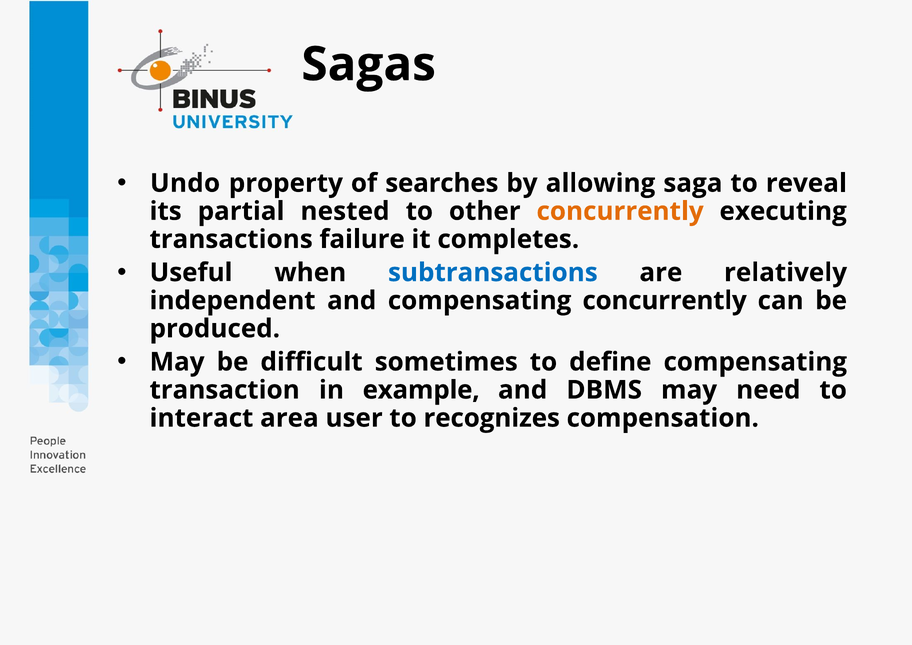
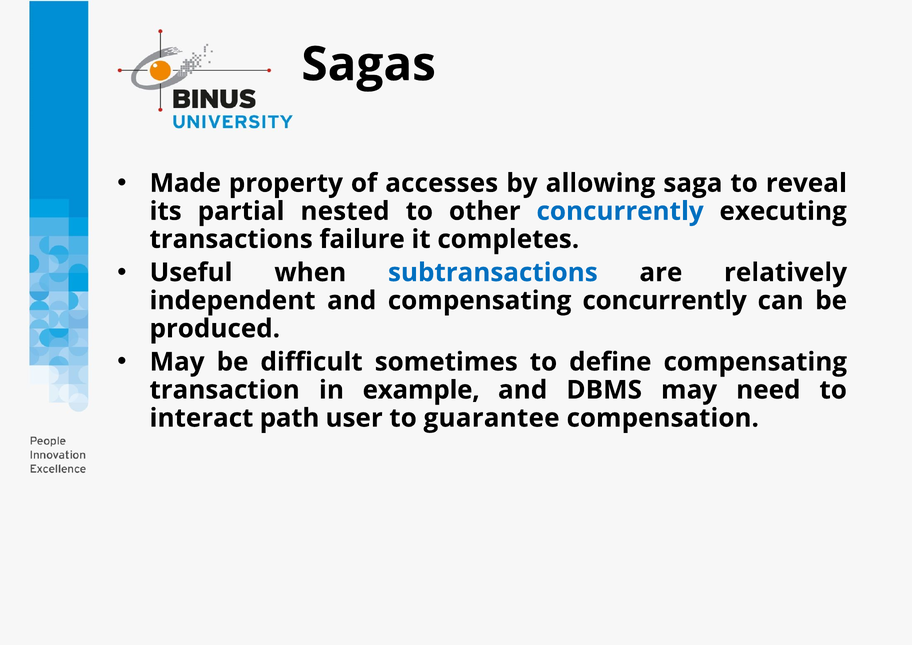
Undo: Undo -> Made
searches: searches -> accesses
concurrently at (620, 211) colour: orange -> blue
area: area -> path
recognizes: recognizes -> guarantee
